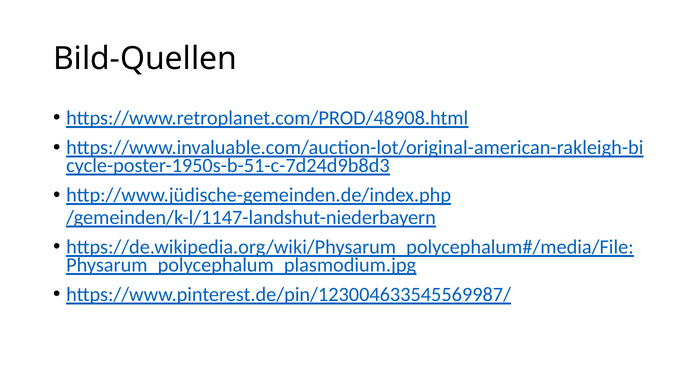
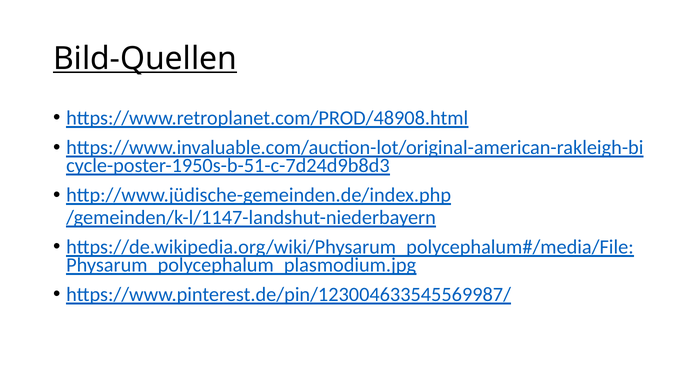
Bild-Quellen underline: none -> present
